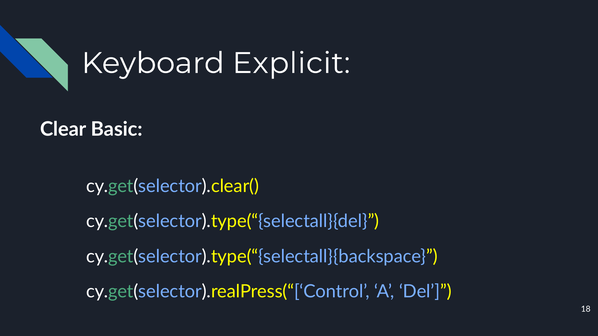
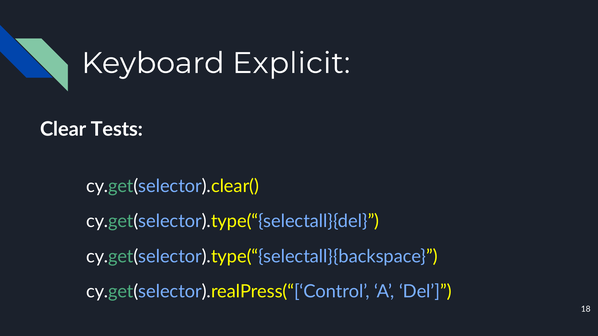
Basic: Basic -> Tests
